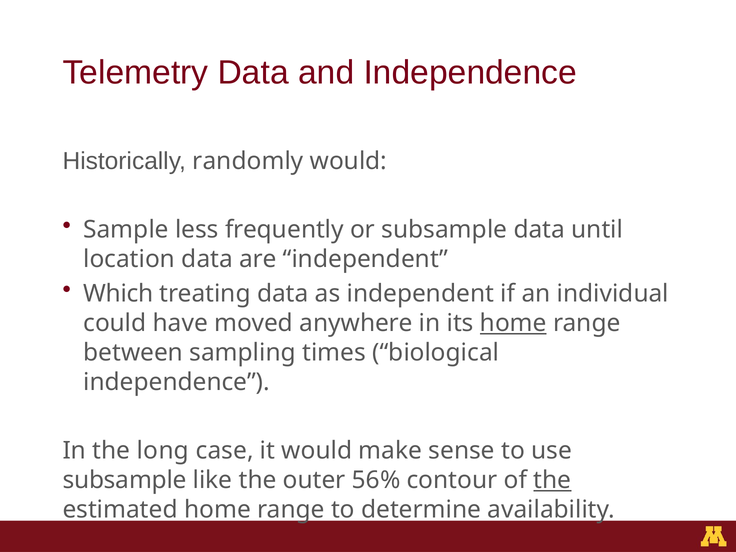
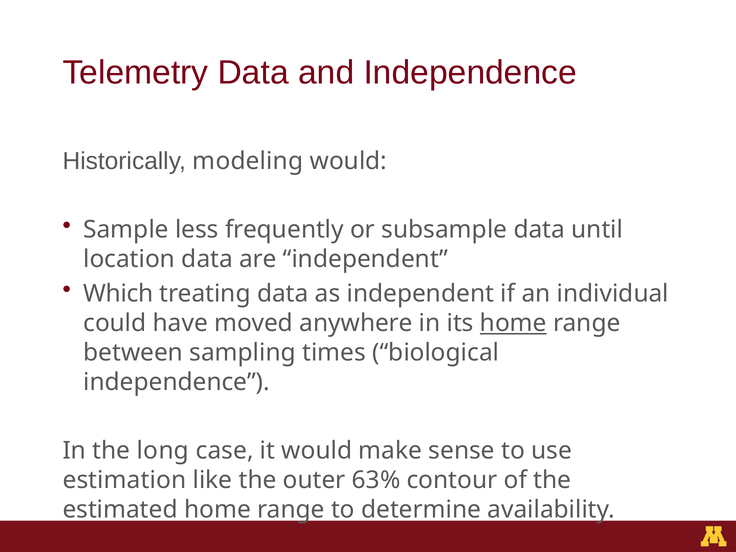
randomly: randomly -> modeling
subsample at (125, 480): subsample -> estimation
56%: 56% -> 63%
the at (552, 480) underline: present -> none
